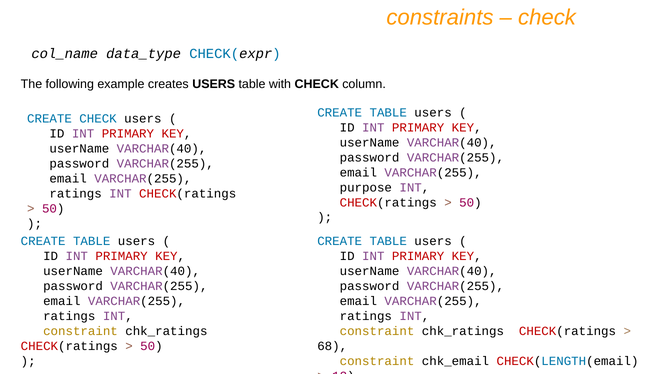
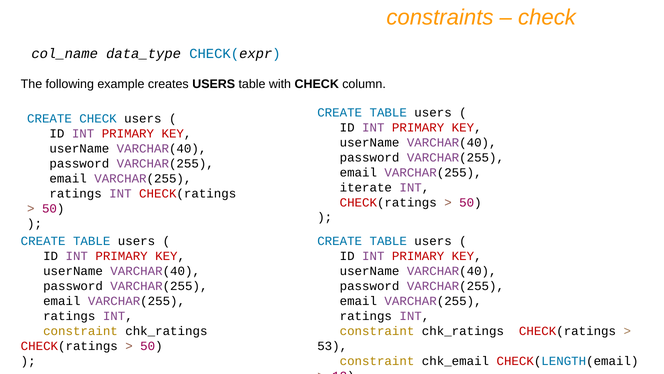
purpose: purpose -> iterate
68: 68 -> 53
